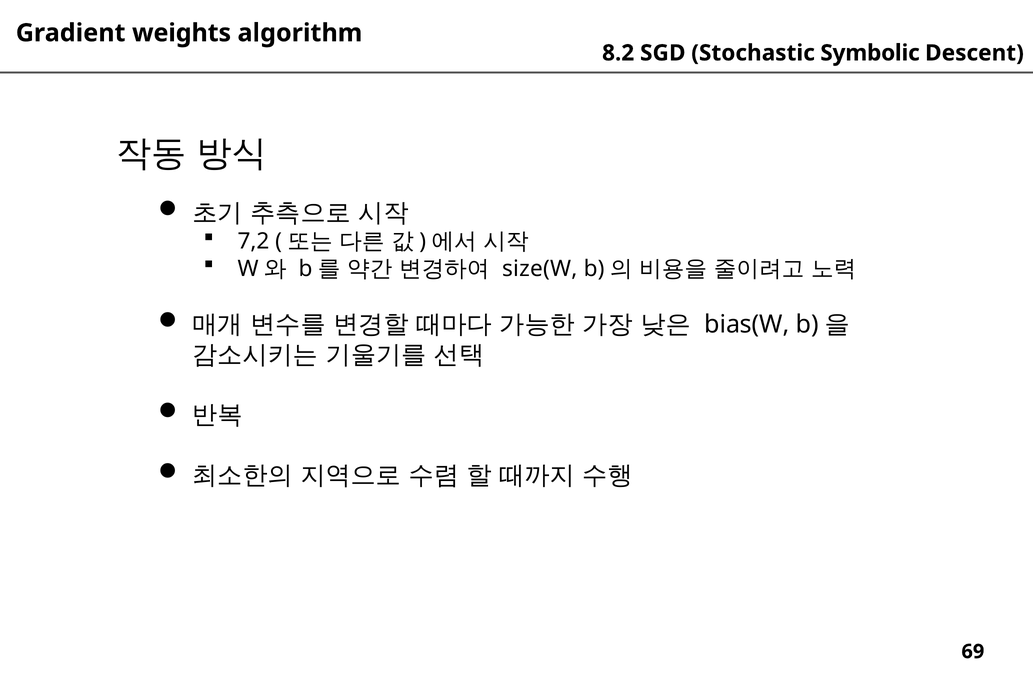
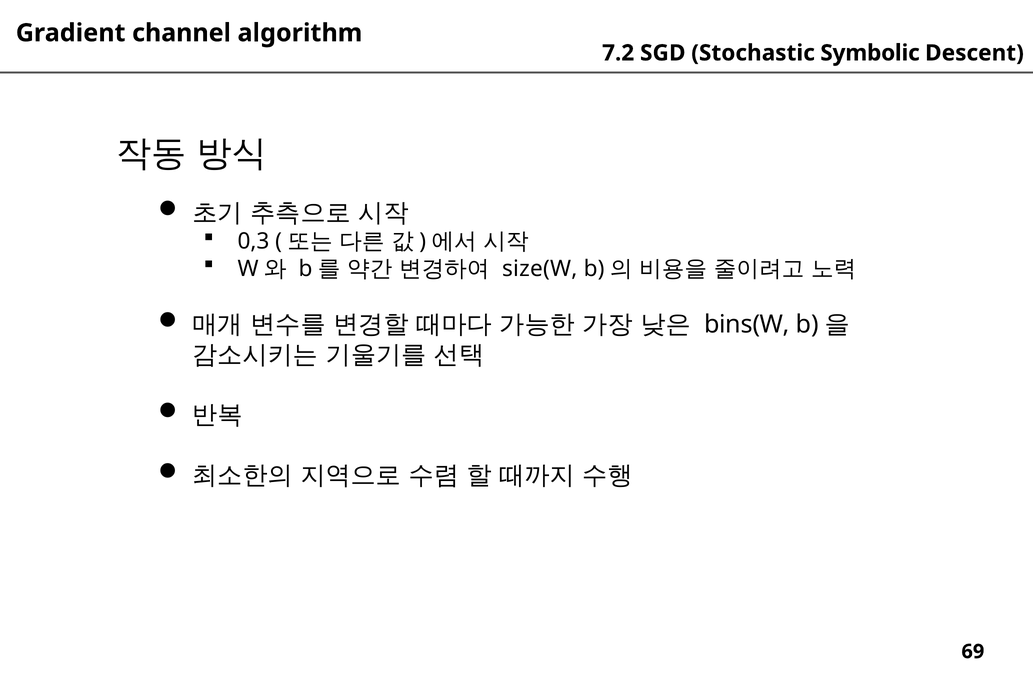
weights: weights -> channel
8.2: 8.2 -> 7.2
7,2: 7,2 -> 0,3
bias(W: bias(W -> bins(W
